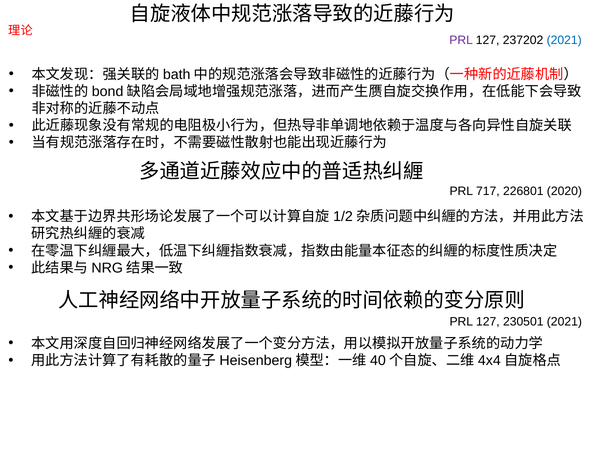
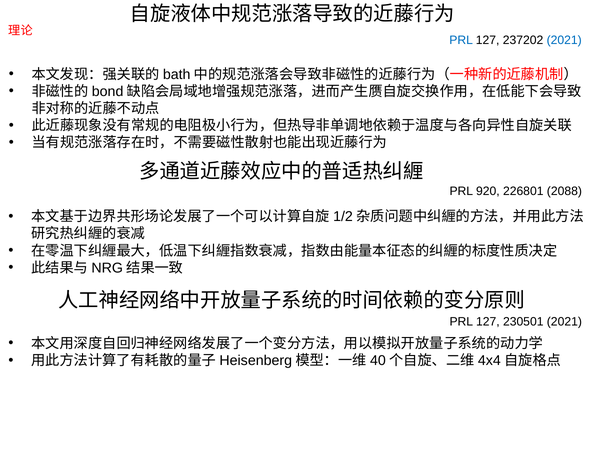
PRL at (461, 40) colour: purple -> blue
717: 717 -> 920
2020: 2020 -> 2088
